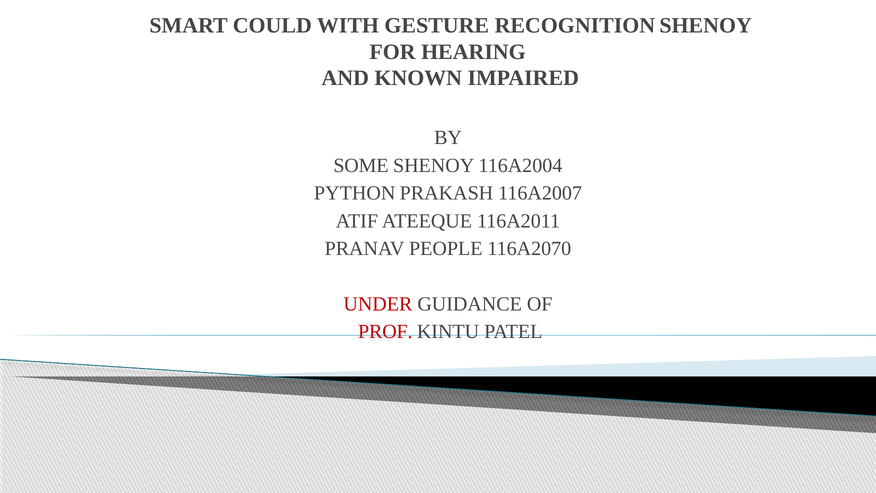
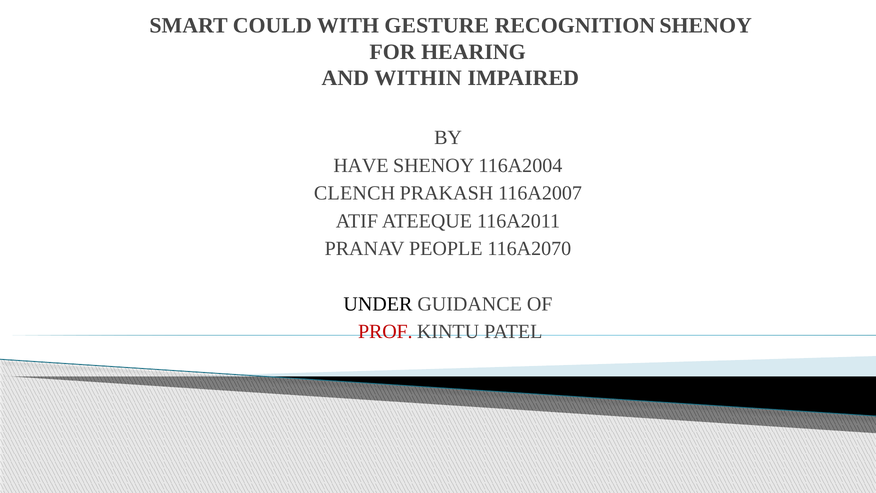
KNOWN: KNOWN -> WITHIN
SOME: SOME -> HAVE
PYTHON: PYTHON -> CLENCH
UNDER colour: red -> black
